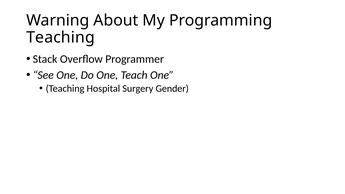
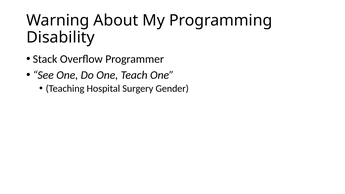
Teaching at (61, 38): Teaching -> Disability
